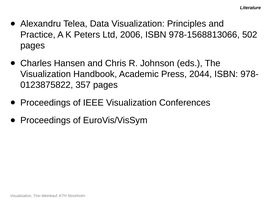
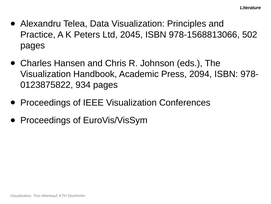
2006: 2006 -> 2045
2044: 2044 -> 2094
357: 357 -> 934
